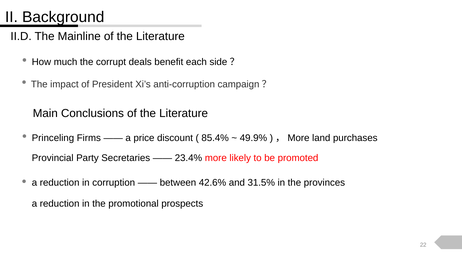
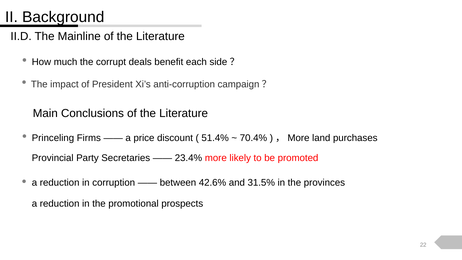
85.4%: 85.4% -> 51.4%
49.9%: 49.9% -> 70.4%
